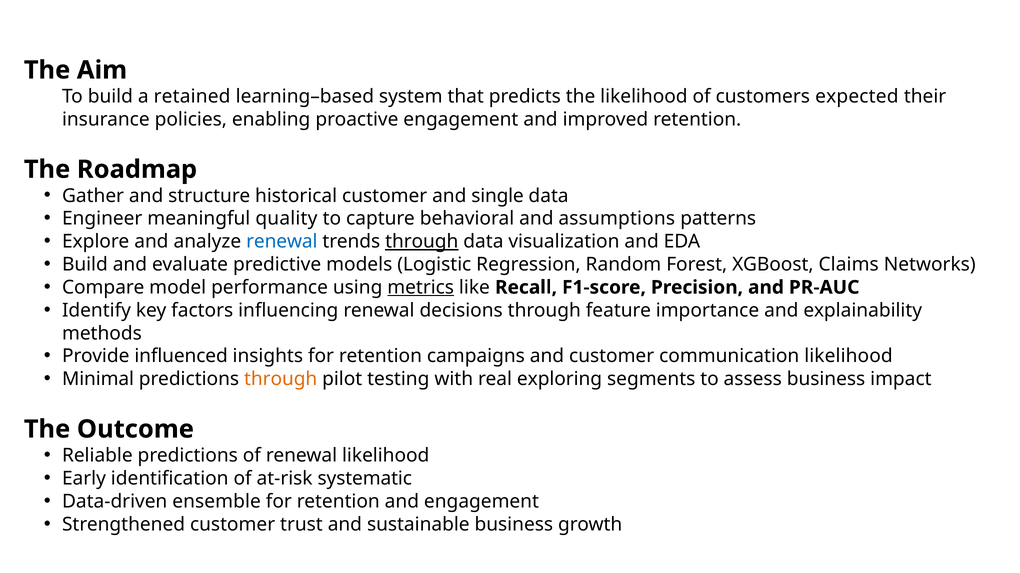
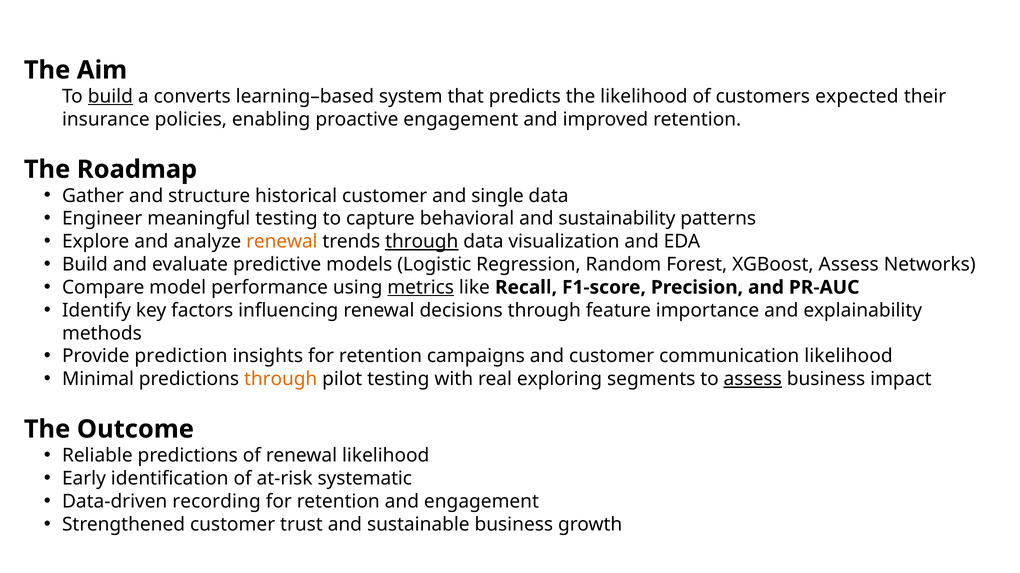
build at (110, 97) underline: none -> present
retained: retained -> converts
meaningful quality: quality -> testing
assumptions: assumptions -> sustainability
renewal at (282, 242) colour: blue -> orange
XGBoost Claims: Claims -> Assess
influenced: influenced -> prediction
assess at (753, 380) underline: none -> present
ensemble: ensemble -> recording
